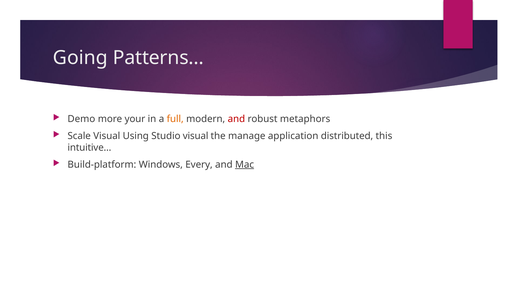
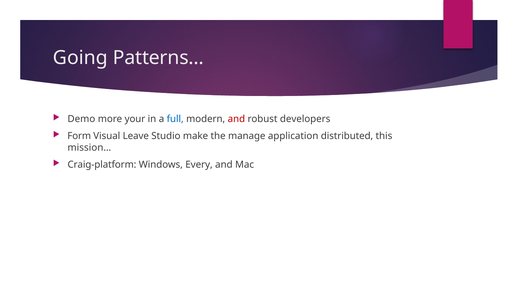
full colour: orange -> blue
metaphors: metaphors -> developers
Scale: Scale -> Form
Using: Using -> Leave
Studio visual: visual -> make
intuitive…: intuitive… -> mission…
Build-platform: Build-platform -> Craig-platform
Mac underline: present -> none
